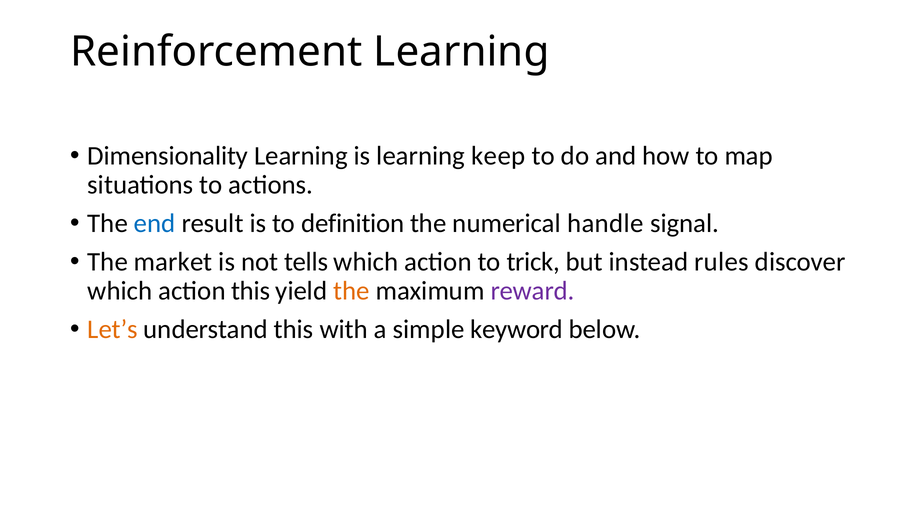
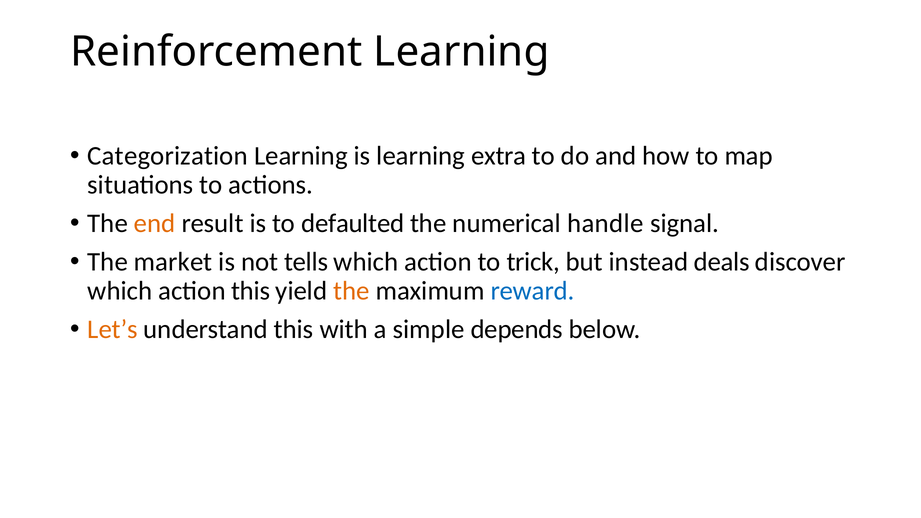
Dimensionality: Dimensionality -> Categorization
keep: keep -> extra
end colour: blue -> orange
definition: definition -> defaulted
rules: rules -> deals
reward colour: purple -> blue
keyword: keyword -> depends
